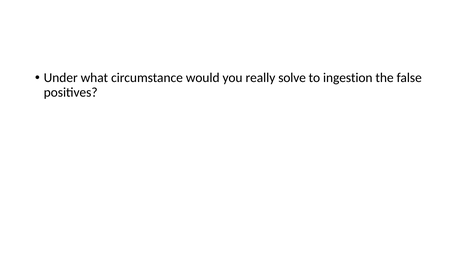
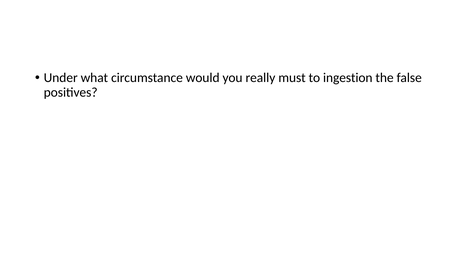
solve: solve -> must
